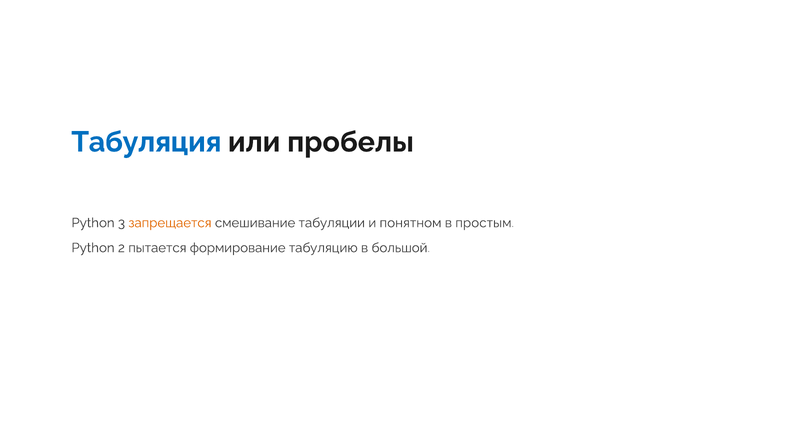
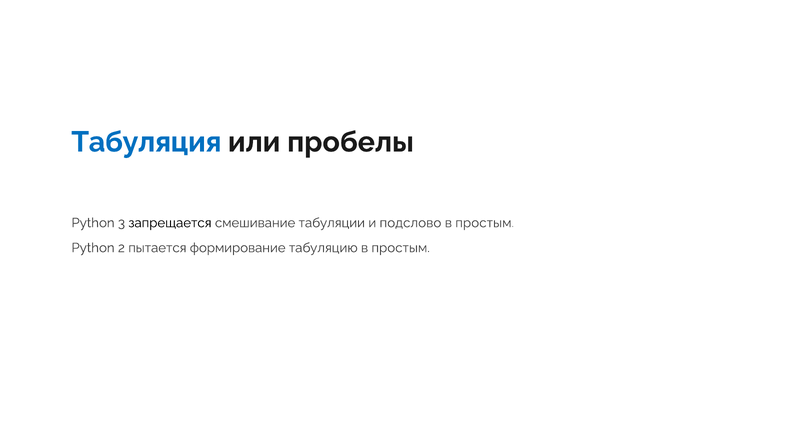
запрещается colour: orange -> black
понятном: понятном -> подслово
табуляцию в большой: большой -> простым
